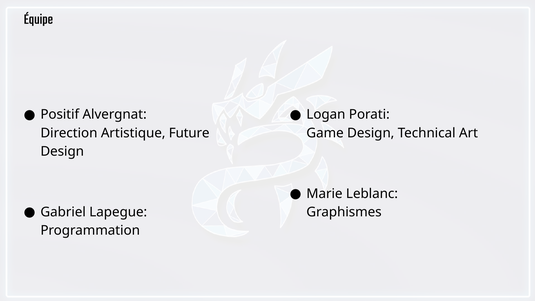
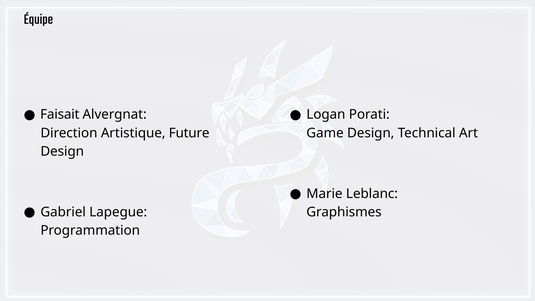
Positif: Positif -> Faisait
